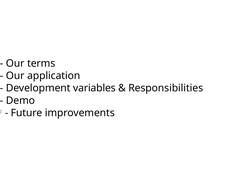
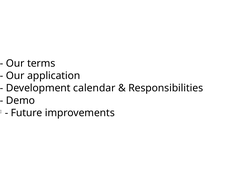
variables: variables -> calendar
